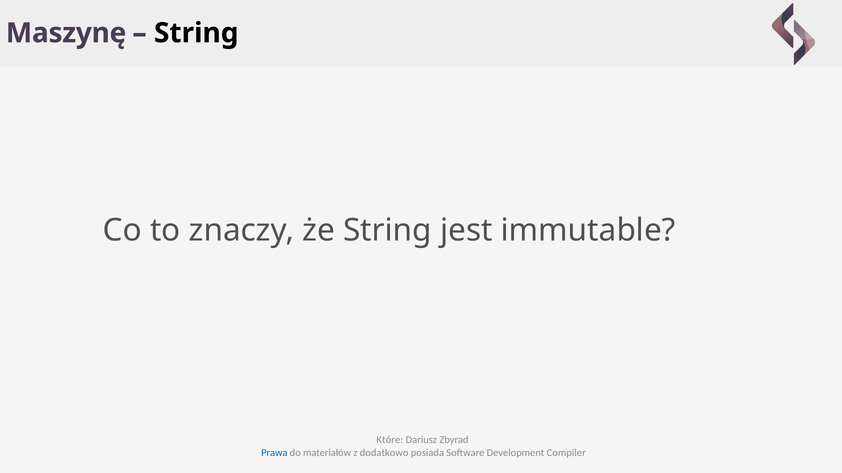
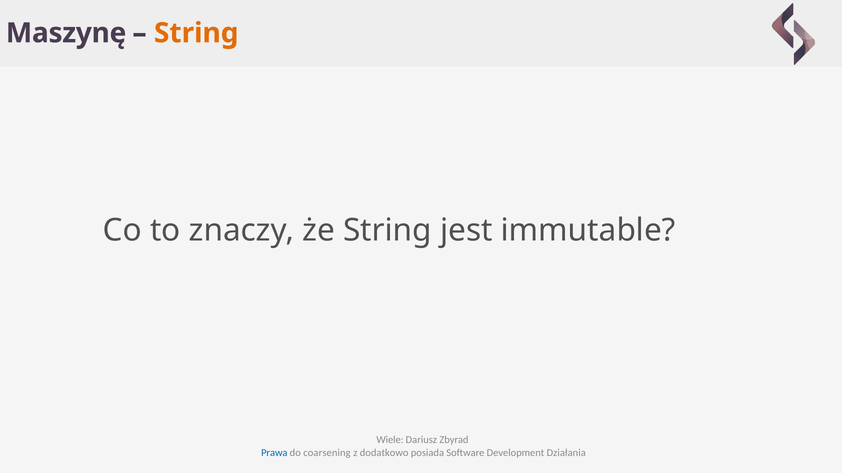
String at (196, 33) colour: black -> orange
Które: Które -> Wiele
materiałów: materiałów -> coarsening
Compiler: Compiler -> Działania
